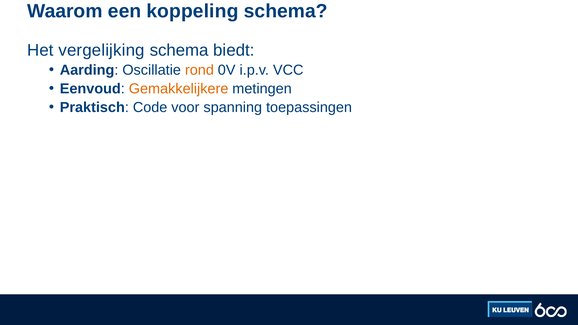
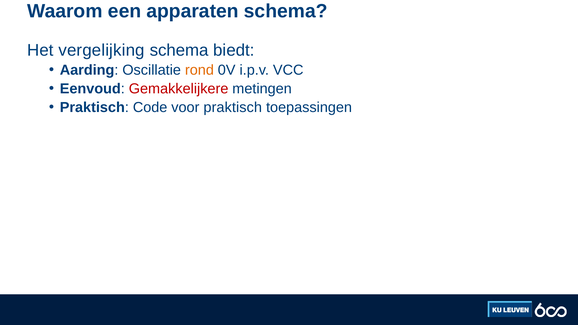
koppeling: koppeling -> apparaten
Gemakkelijkere colour: orange -> red
voor spanning: spanning -> praktisch
